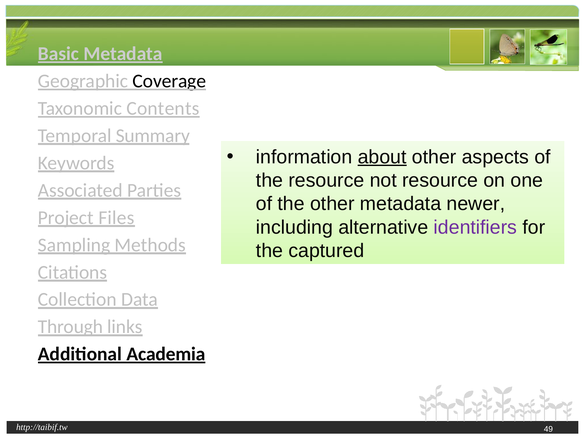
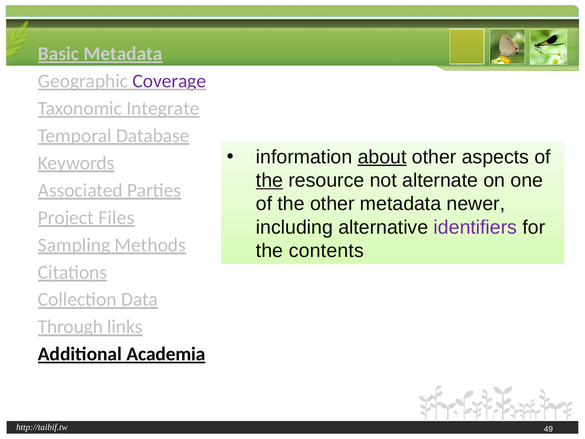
Coverage colour: black -> purple
Contents: Contents -> Integrate
Summary: Summary -> Database
the at (270, 180) underline: none -> present
not resource: resource -> alternate
captured: captured -> contents
